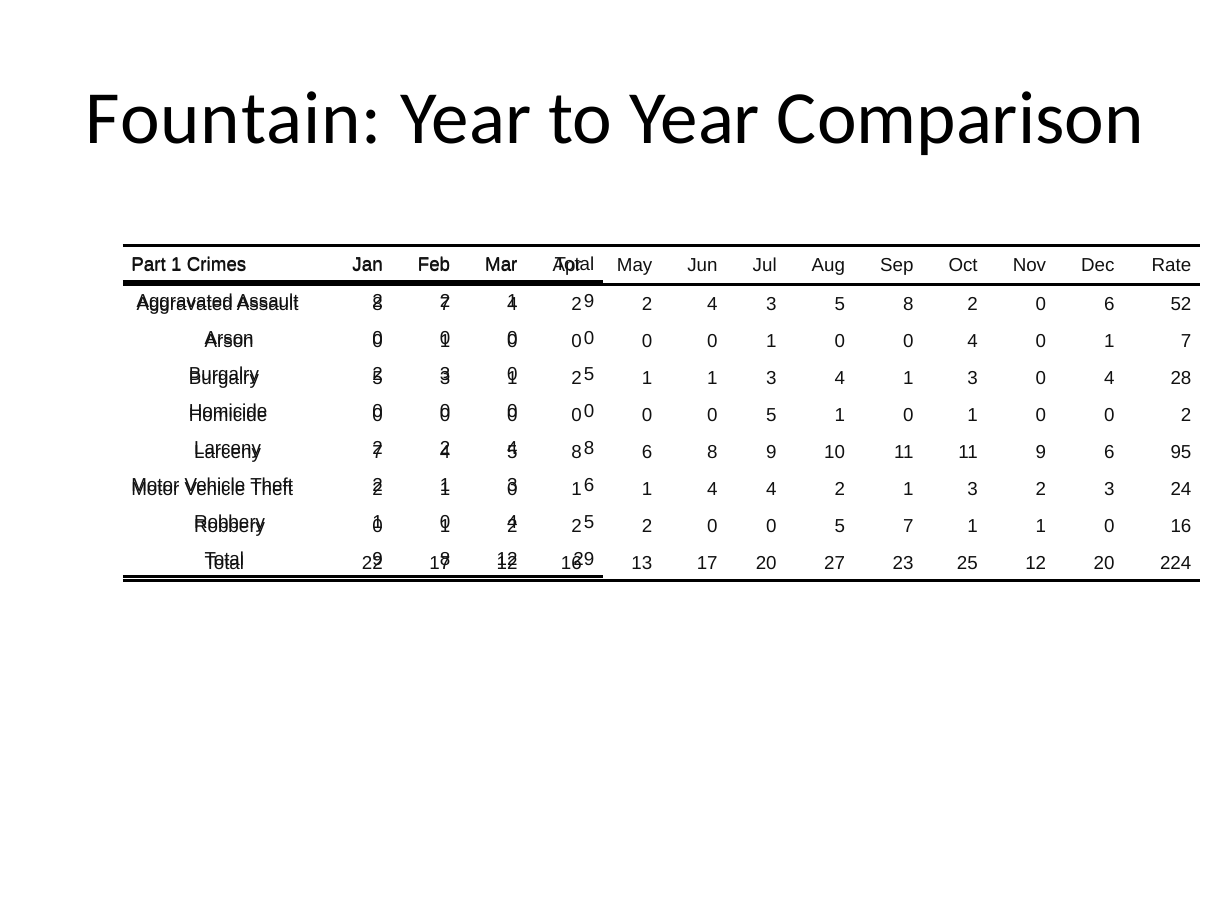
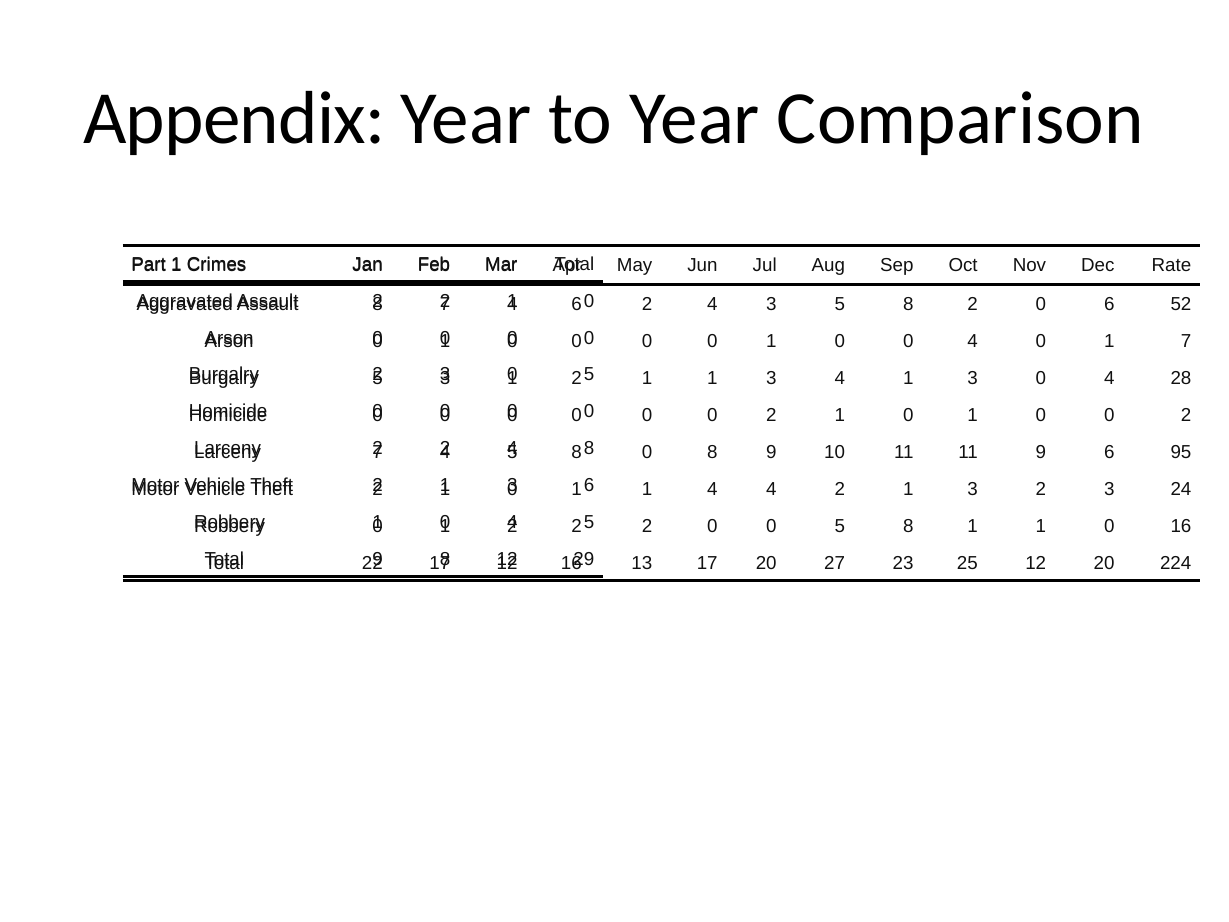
Fountain: Fountain -> Appendix
9 at (589, 301): 9 -> 0
2 at (577, 304): 2 -> 6
0 0 0 5: 5 -> 2
8 6: 6 -> 0
0 5 7: 7 -> 8
